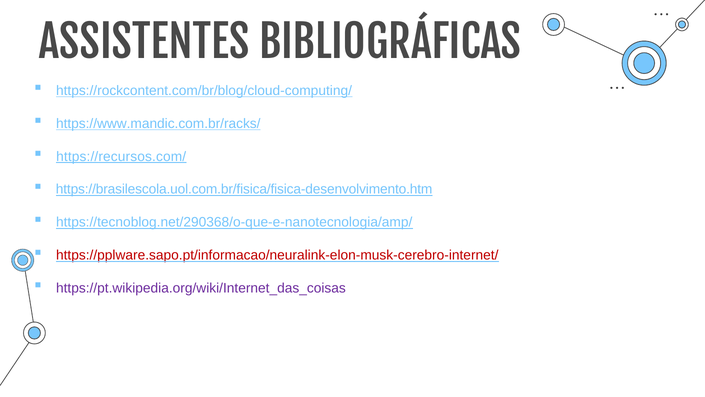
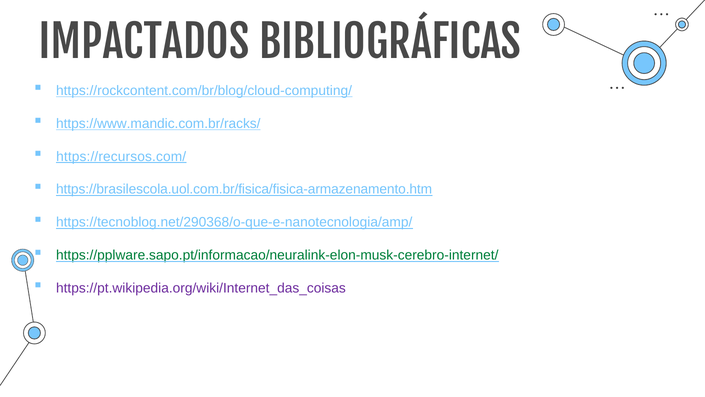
ASSISTENTES: ASSISTENTES -> IMPACTADOS
https://brasilescola.uol.com.br/fisica/fisica-desenvolvimento.htm: https://brasilescola.uol.com.br/fisica/fisica-desenvolvimento.htm -> https://brasilescola.uol.com.br/fisica/fisica-armazenamento.htm
https://pplware.sapo.pt/informacao/neuralink-elon-musk-cerebro-internet/ colour: red -> green
